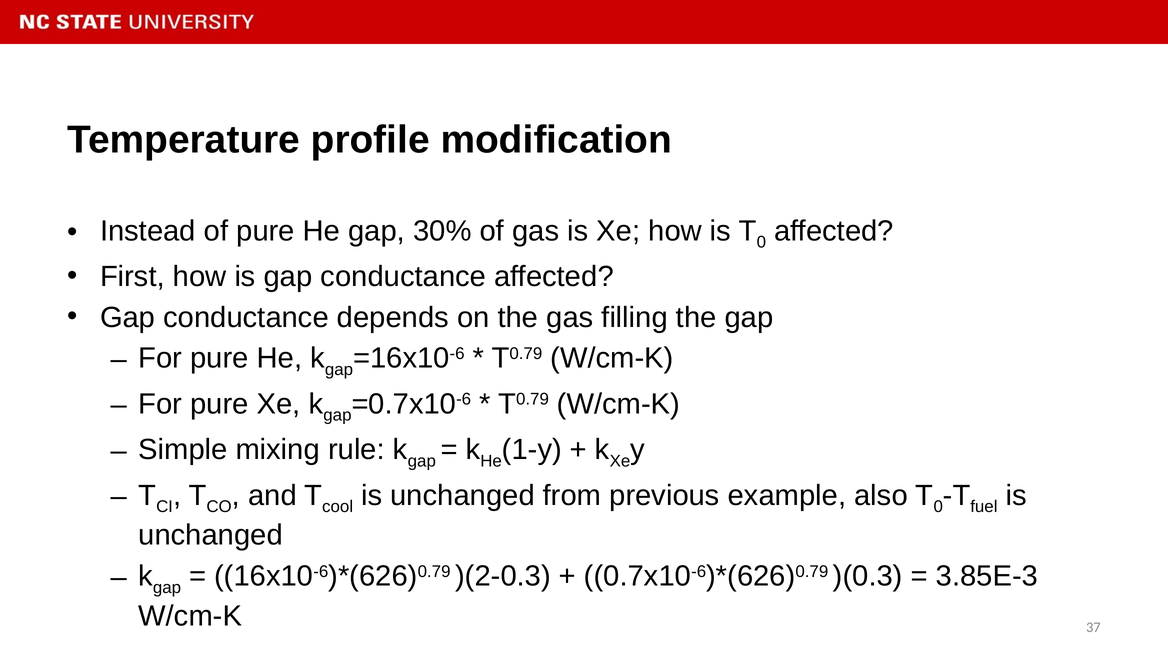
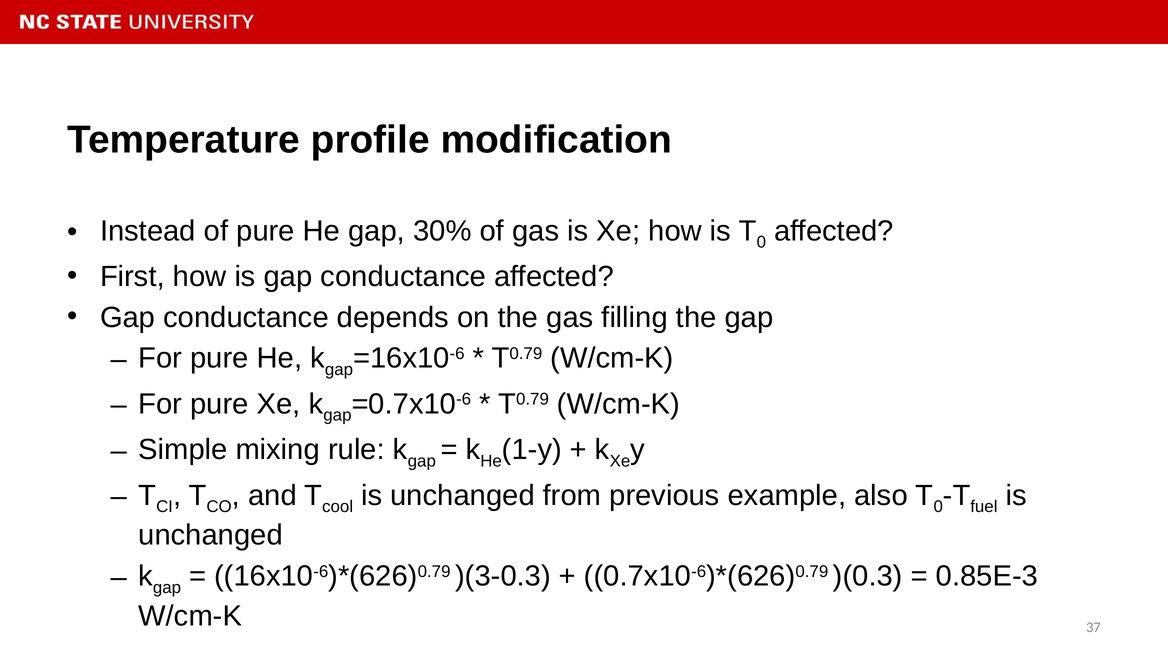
)(2-0.3: )(2-0.3 -> )(3-0.3
3.85E-3: 3.85E-3 -> 0.85E-3
